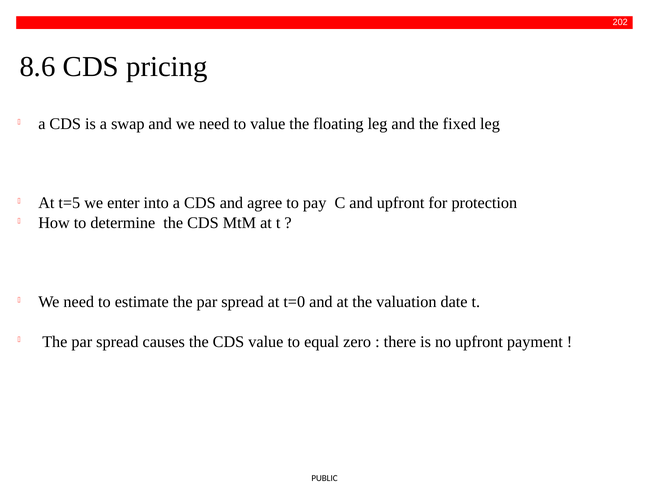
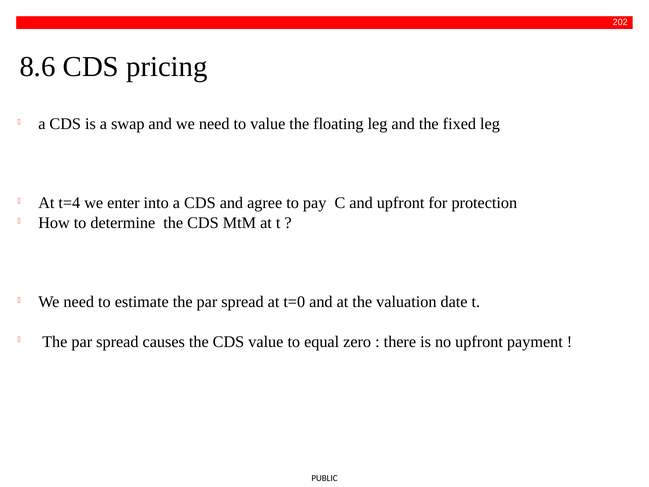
t=5: t=5 -> t=4
